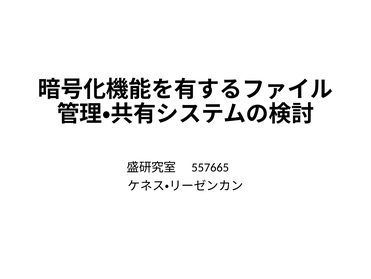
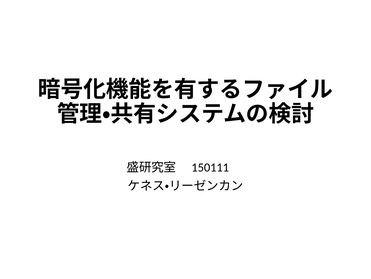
557665: 557665 -> 150111
